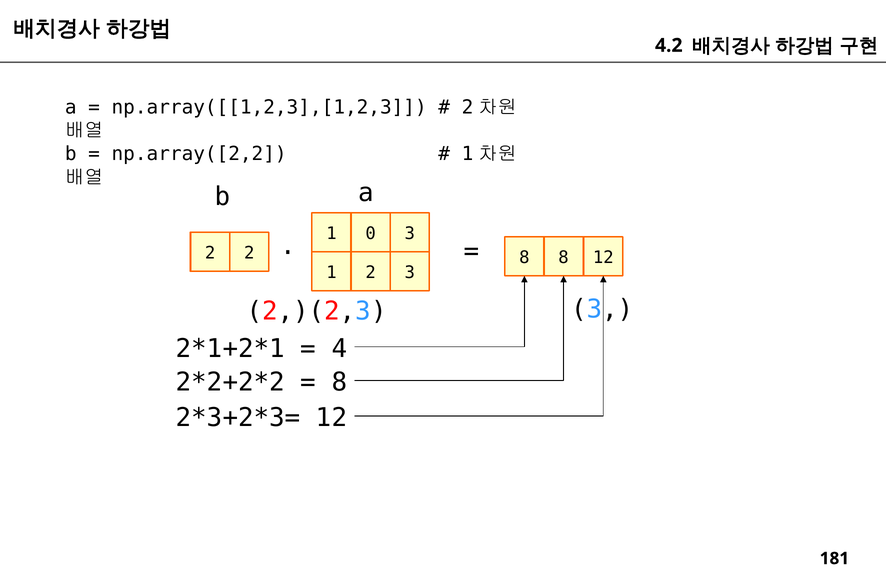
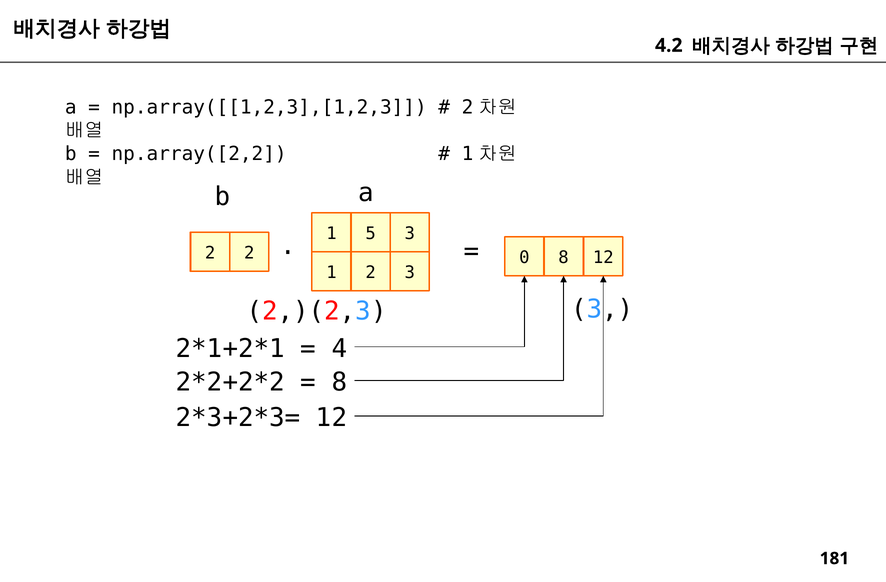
0: 0 -> 5
8 at (524, 257): 8 -> 0
